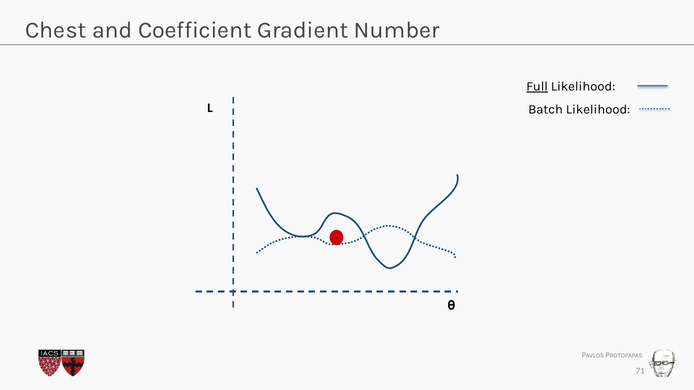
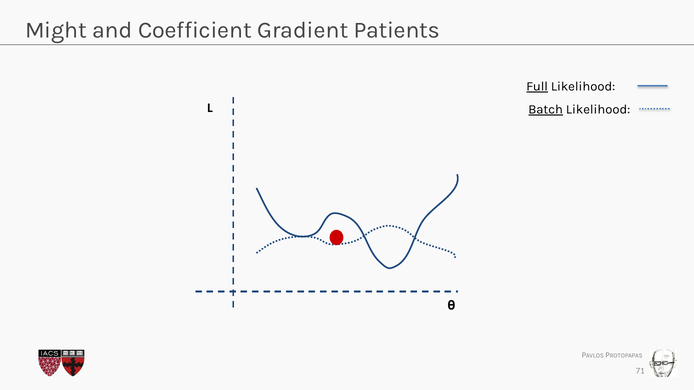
Chest: Chest -> Might
Number: Number -> Patients
Batch underline: none -> present
